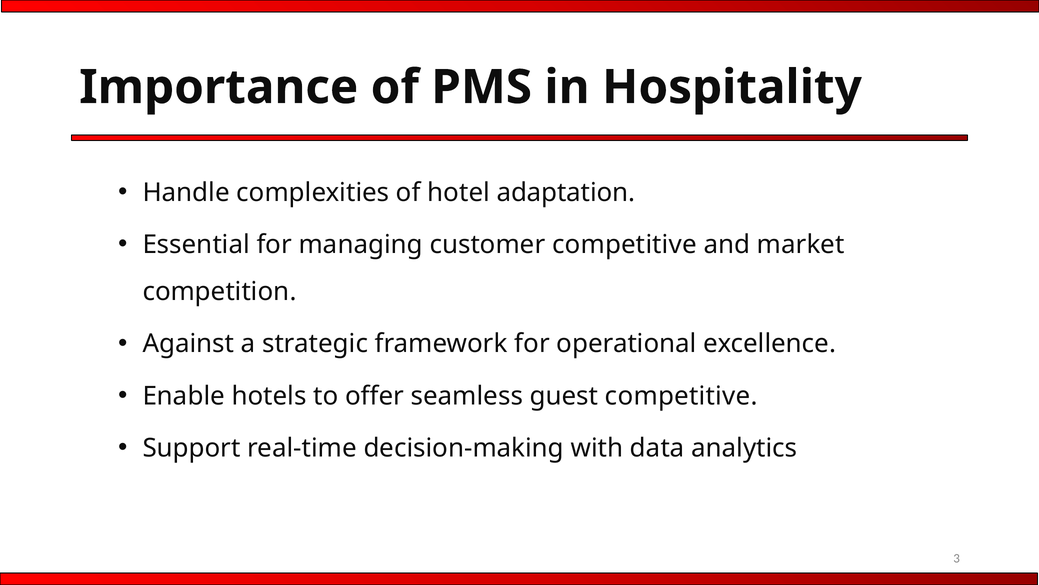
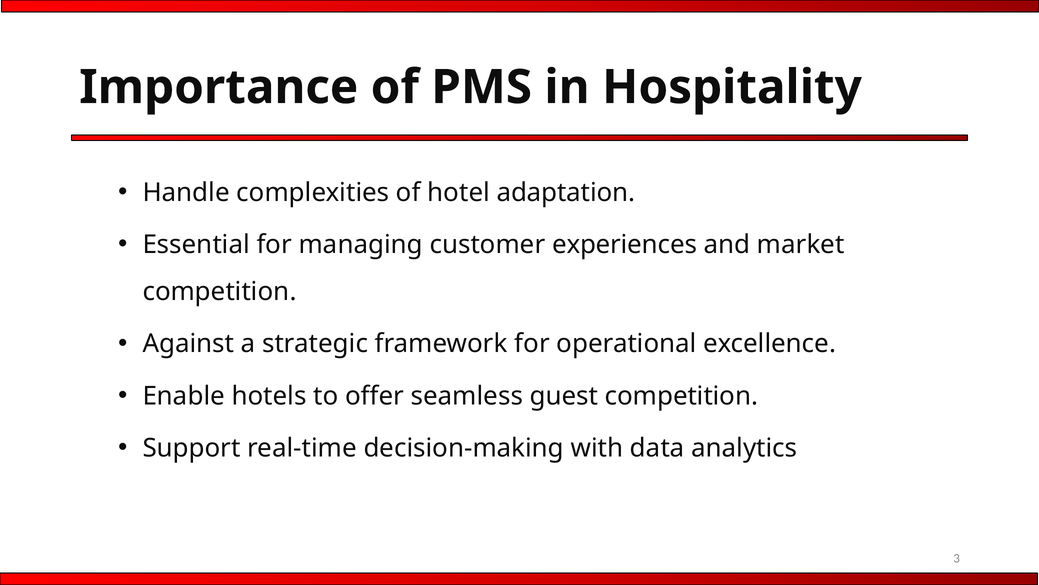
customer competitive: competitive -> experiences
guest competitive: competitive -> competition
